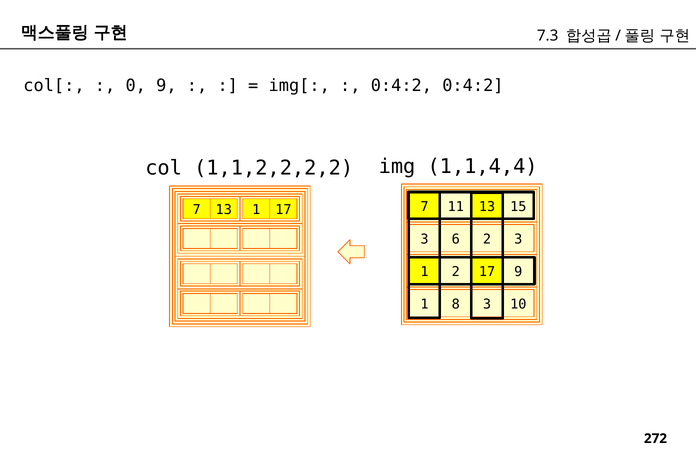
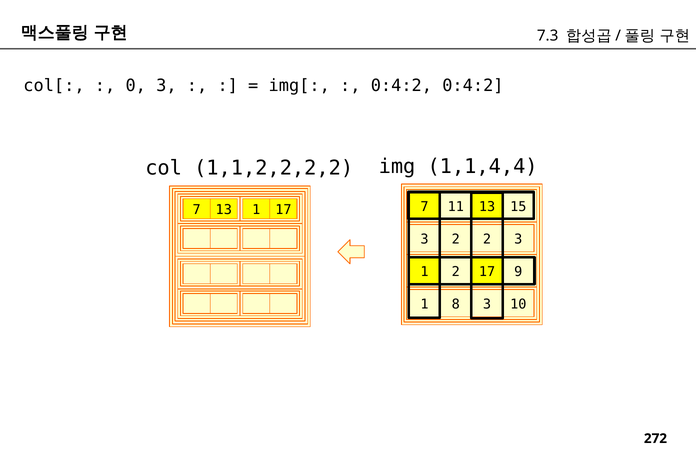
0 9: 9 -> 3
3 6: 6 -> 2
